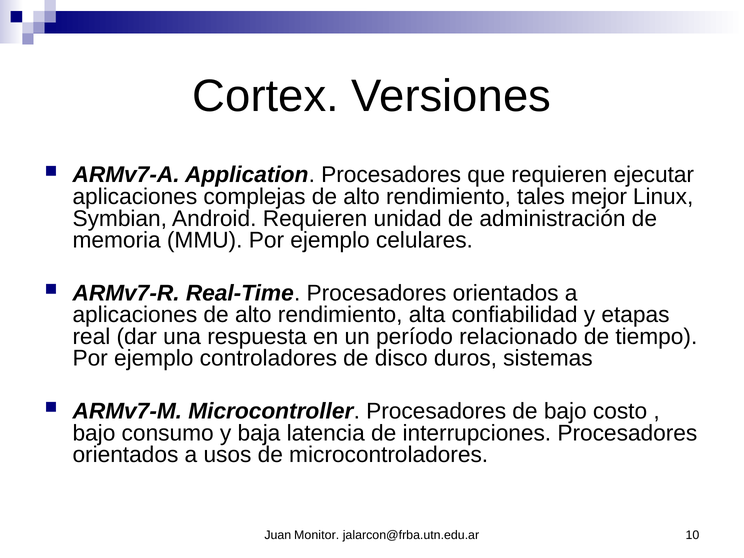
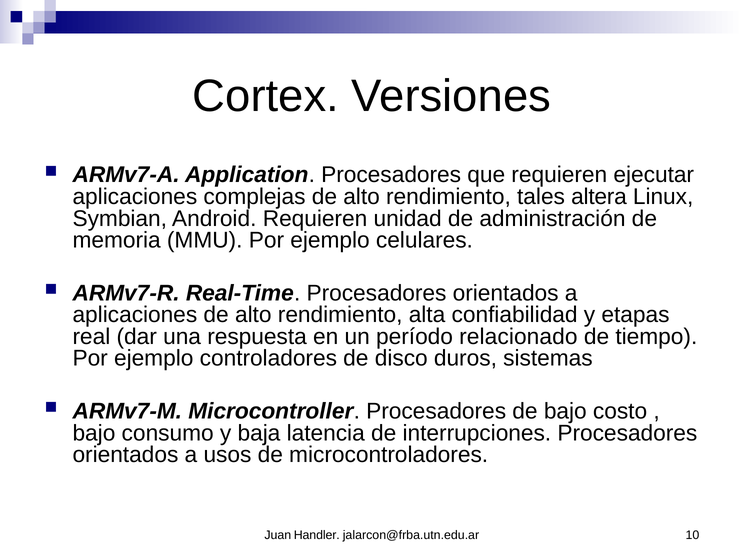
mejor: mejor -> altera
Monitor: Monitor -> Handler
